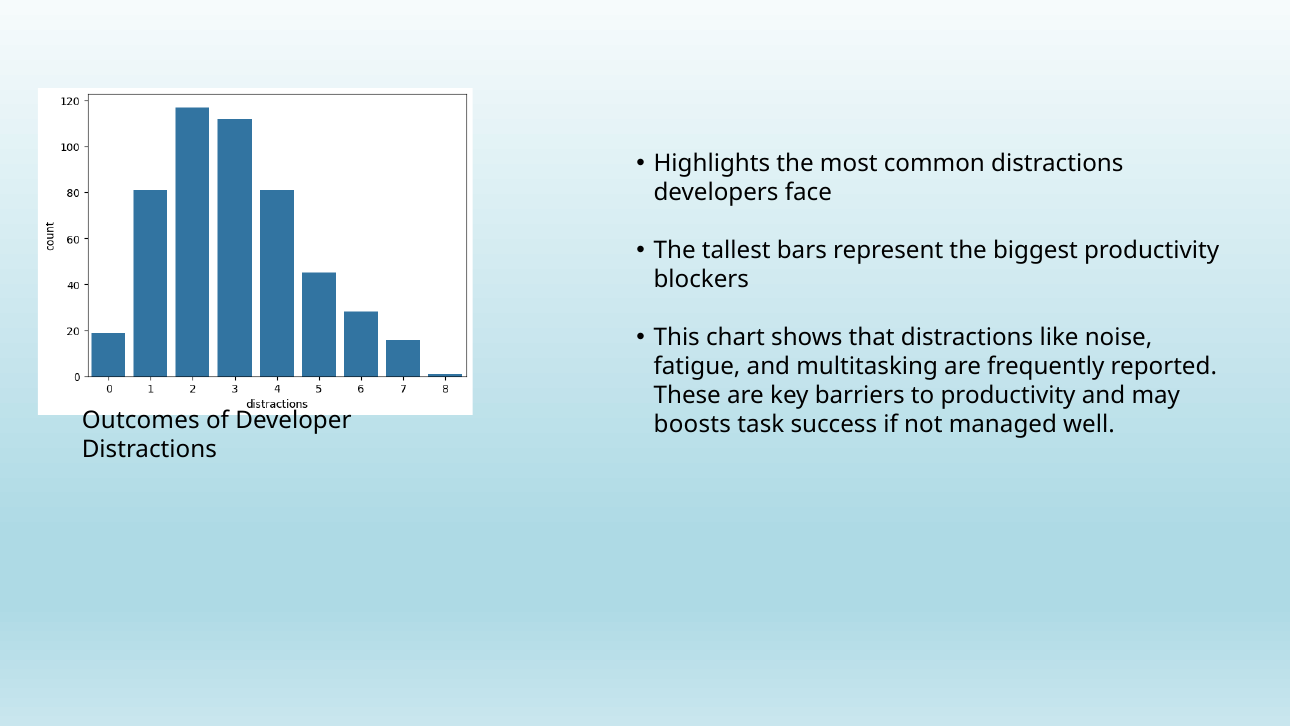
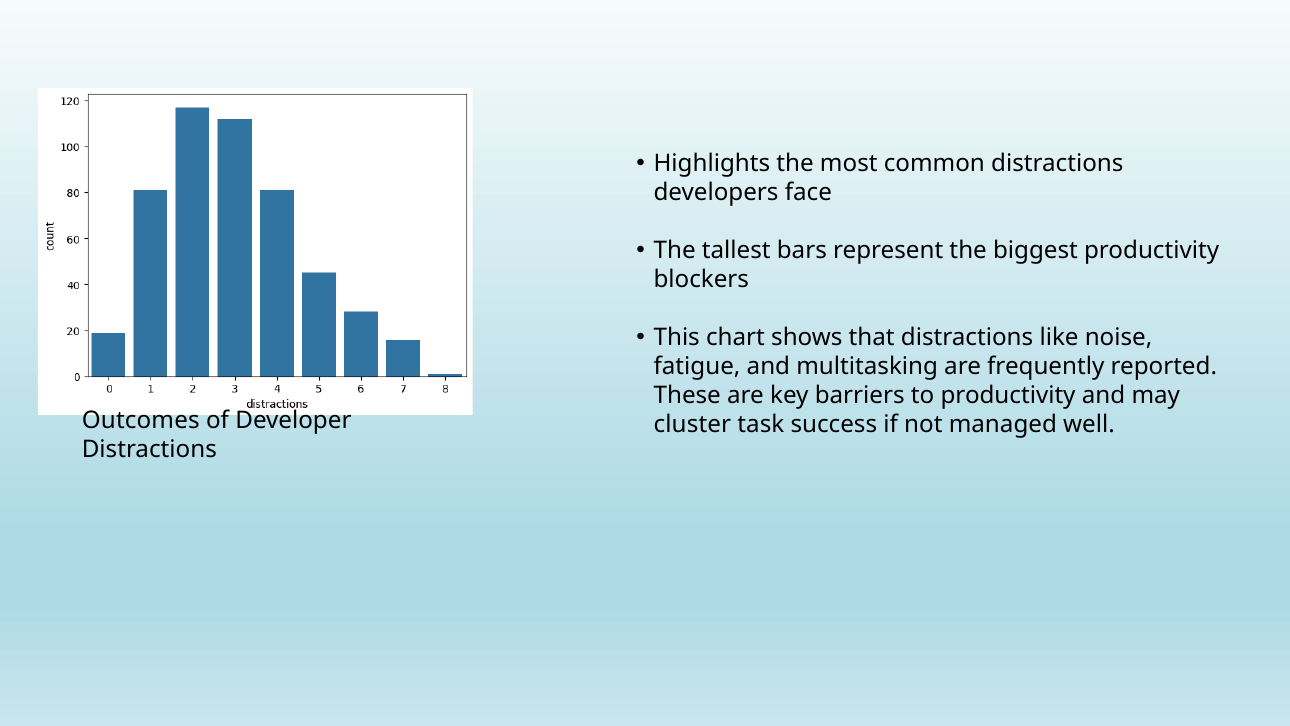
boosts: boosts -> cluster
